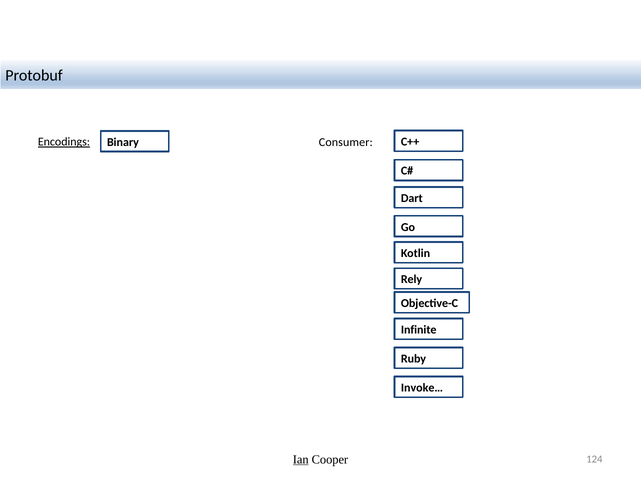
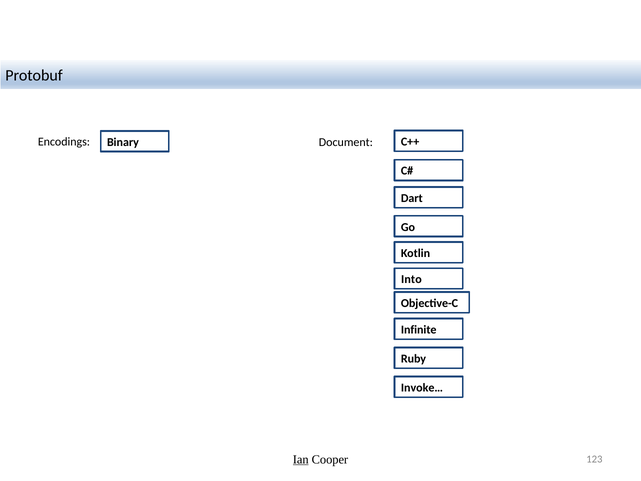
Encodings underline: present -> none
Consumer: Consumer -> Document
Rely: Rely -> Into
124: 124 -> 123
